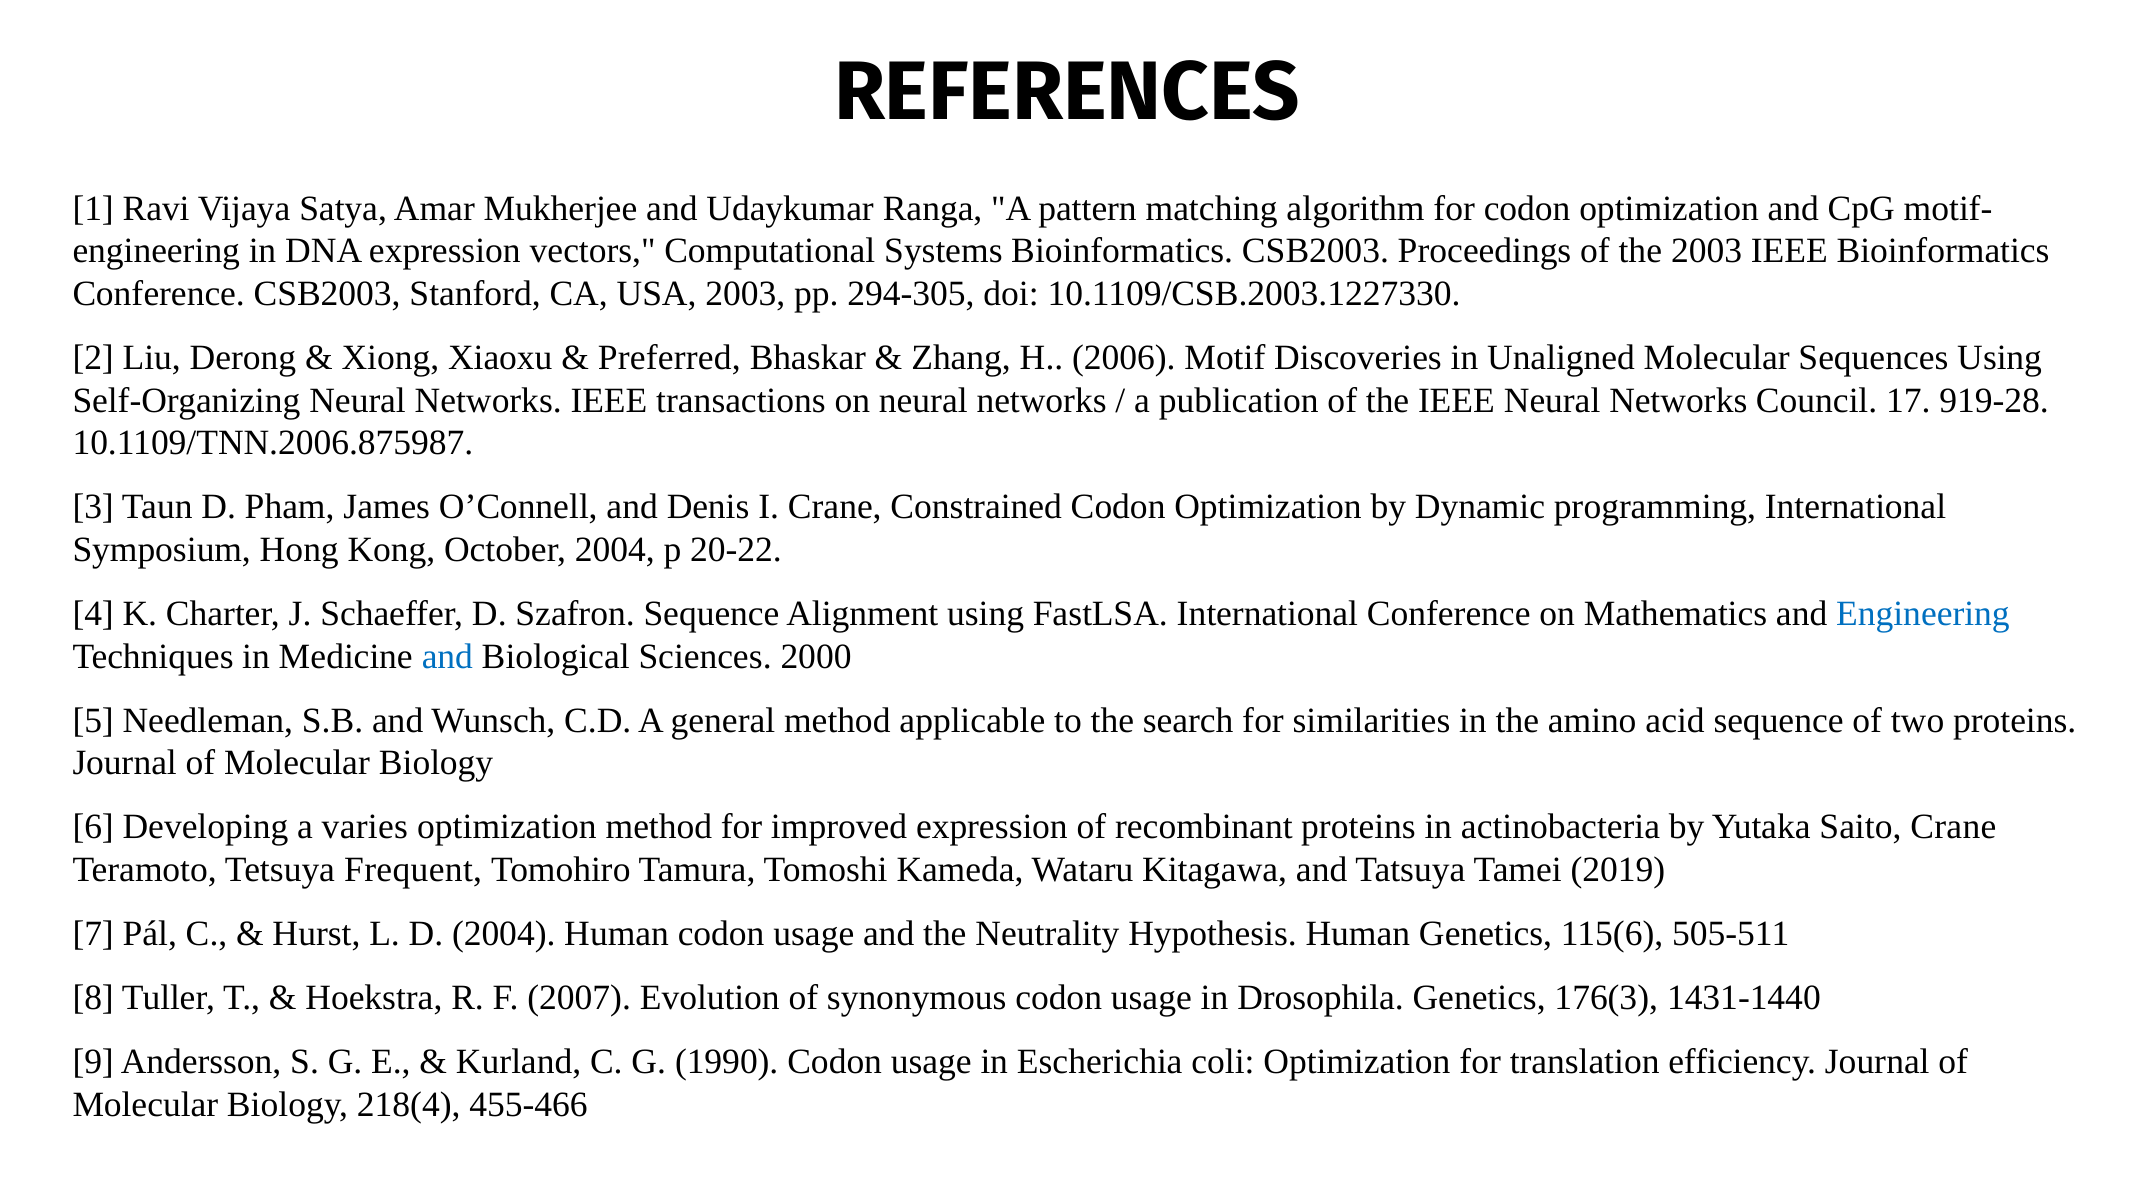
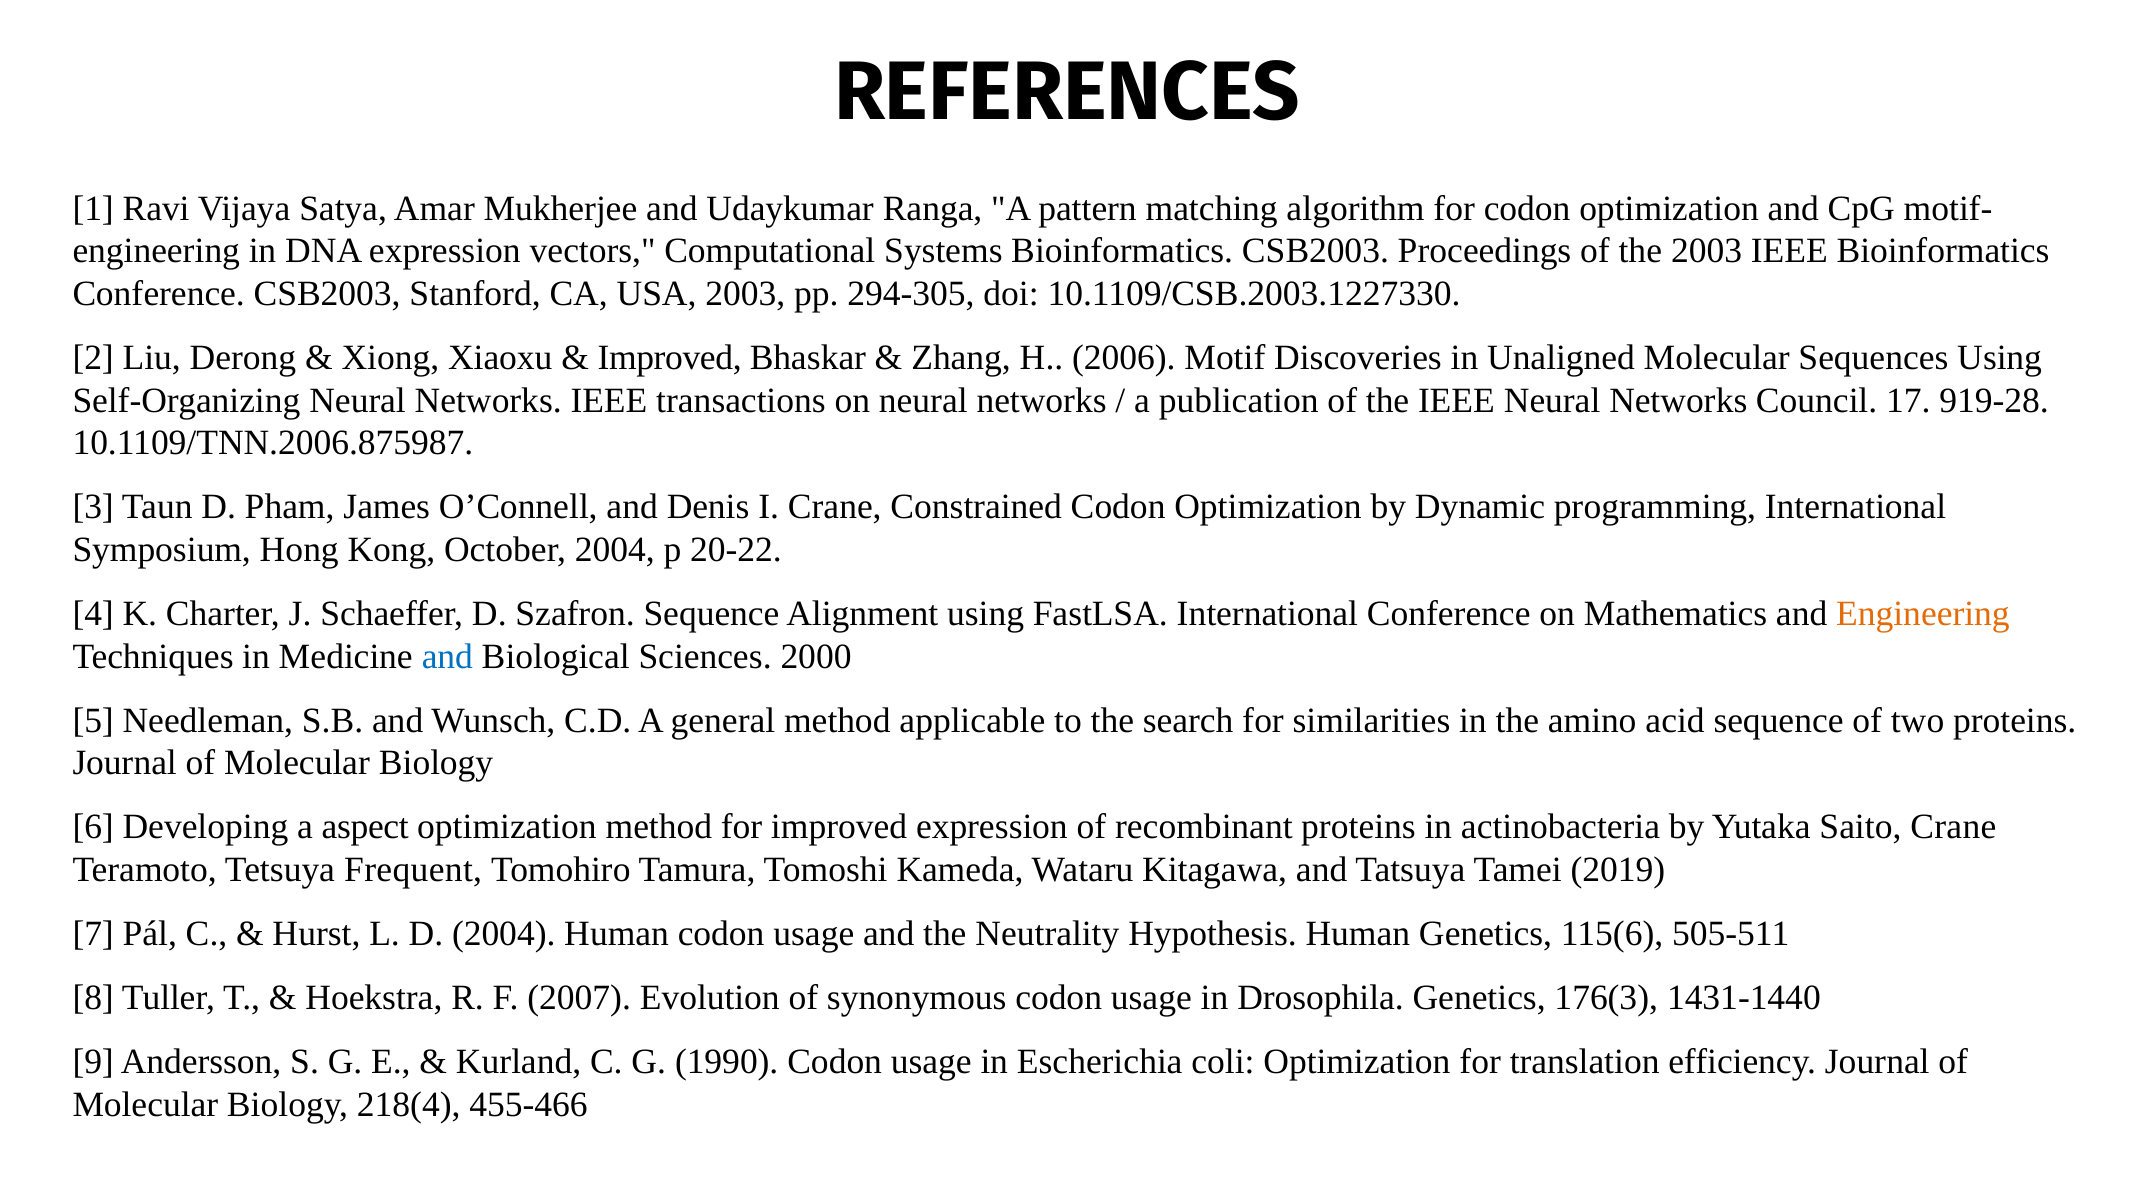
Preferred at (669, 358): Preferred -> Improved
Engineering at (1923, 614) colour: blue -> orange
varies: varies -> aspect
